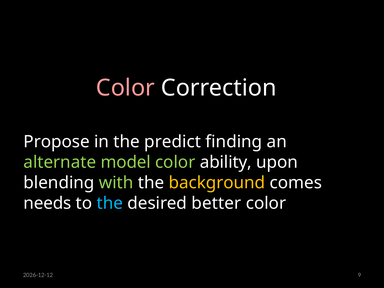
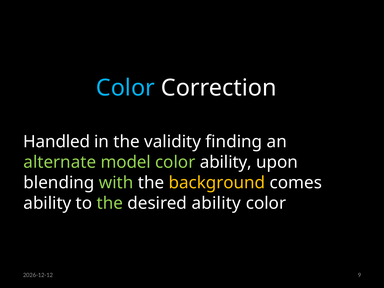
Color at (125, 88) colour: pink -> light blue
Propose: Propose -> Handled
predict: predict -> validity
needs at (47, 203): needs -> ability
the at (110, 203) colour: light blue -> light green
desired better: better -> ability
